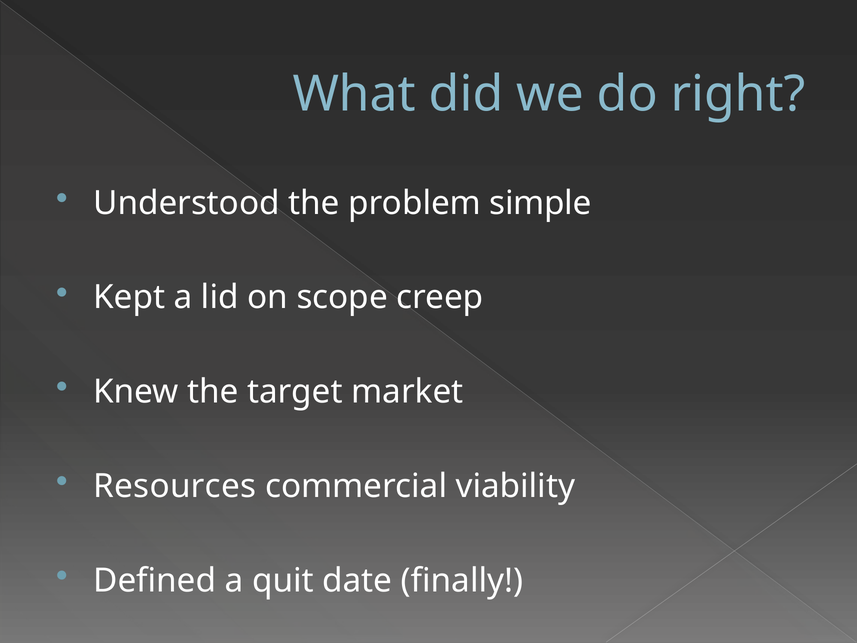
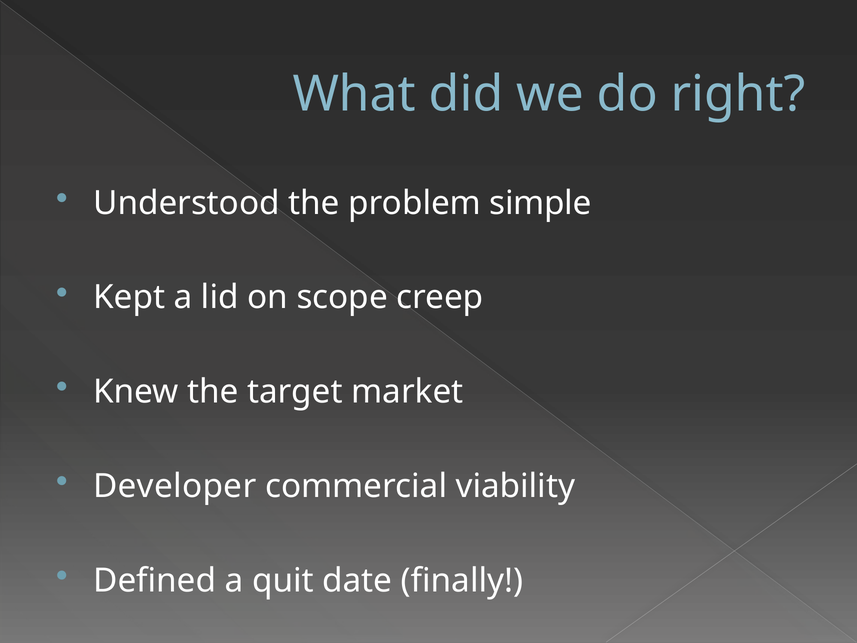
Resources: Resources -> Developer
